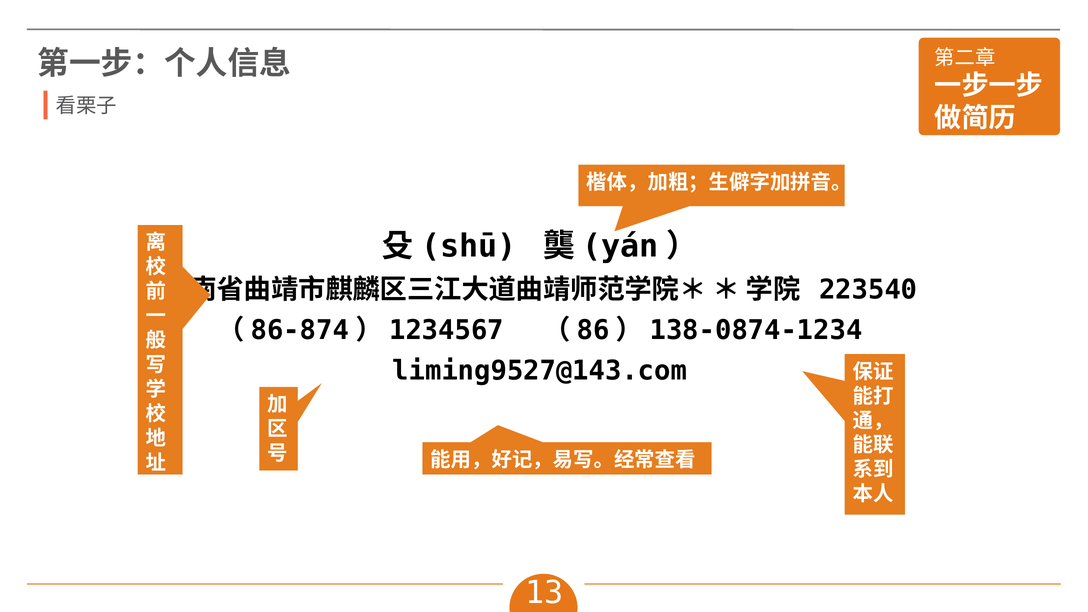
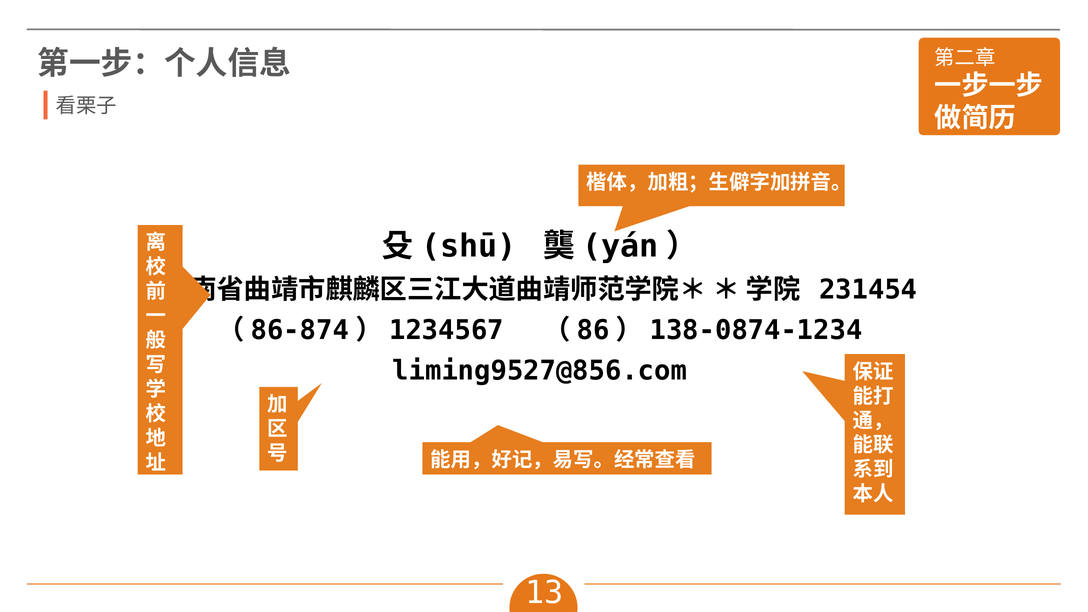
223540: 223540 -> 231454
liming9527@143.com: liming9527@143.com -> liming9527@856.com
